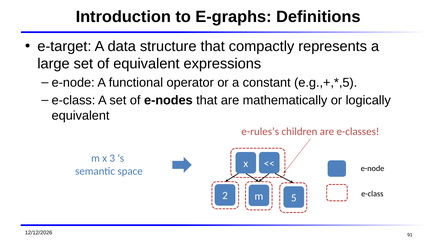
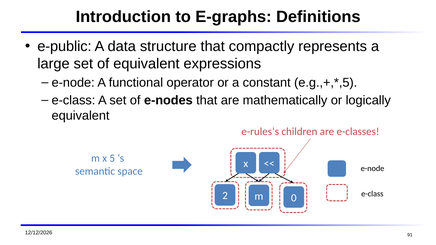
e-target: e-target -> e-public
3: 3 -> 5
5: 5 -> 0
